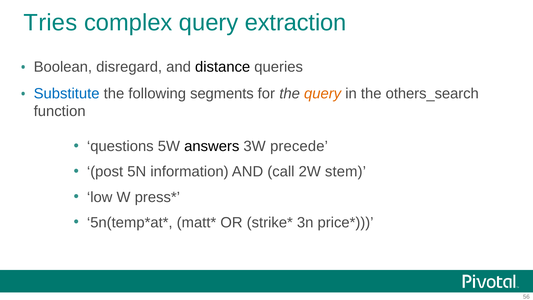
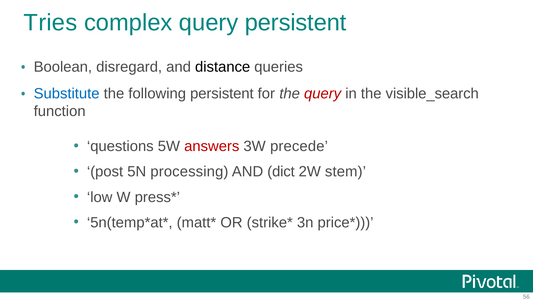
query extraction: extraction -> persistent
following segments: segments -> persistent
query at (323, 93) colour: orange -> red
others_search: others_search -> visible_search
answers colour: black -> red
information: information -> processing
call: call -> dict
